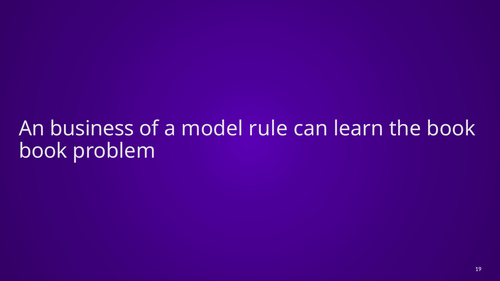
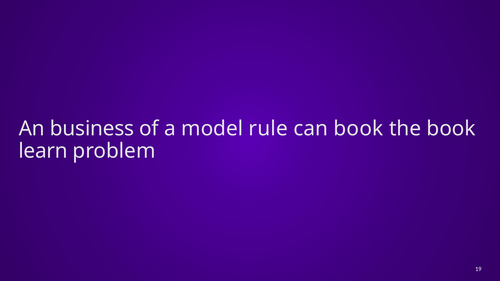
can learn: learn -> book
book at (43, 151): book -> learn
